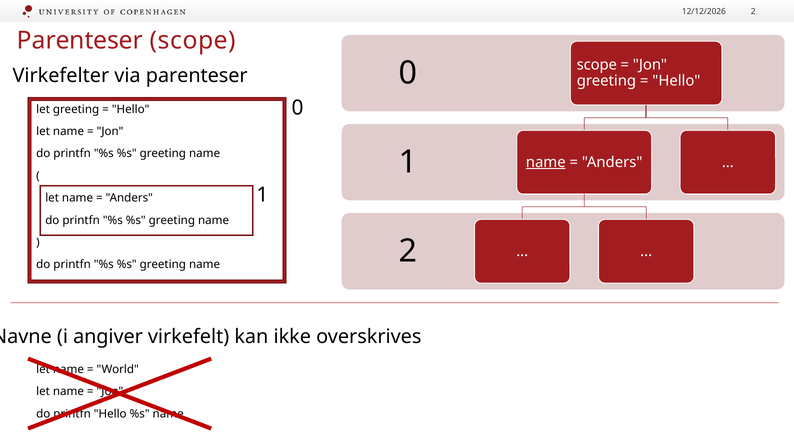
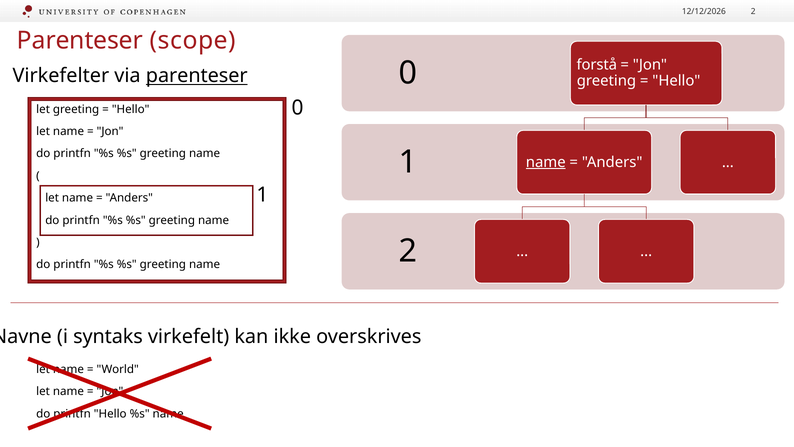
0 scope: scope -> forstå
parenteser at (197, 76) underline: none -> present
angiver: angiver -> syntaks
